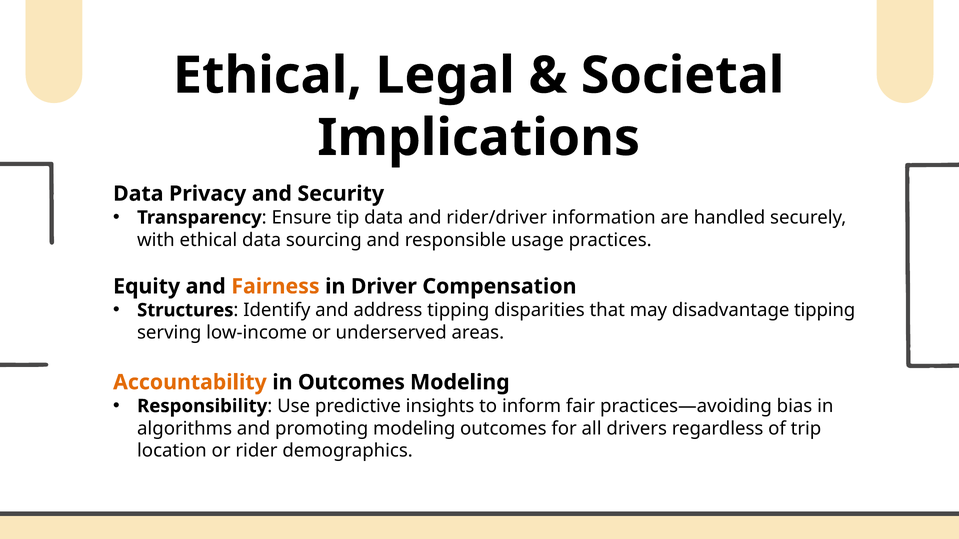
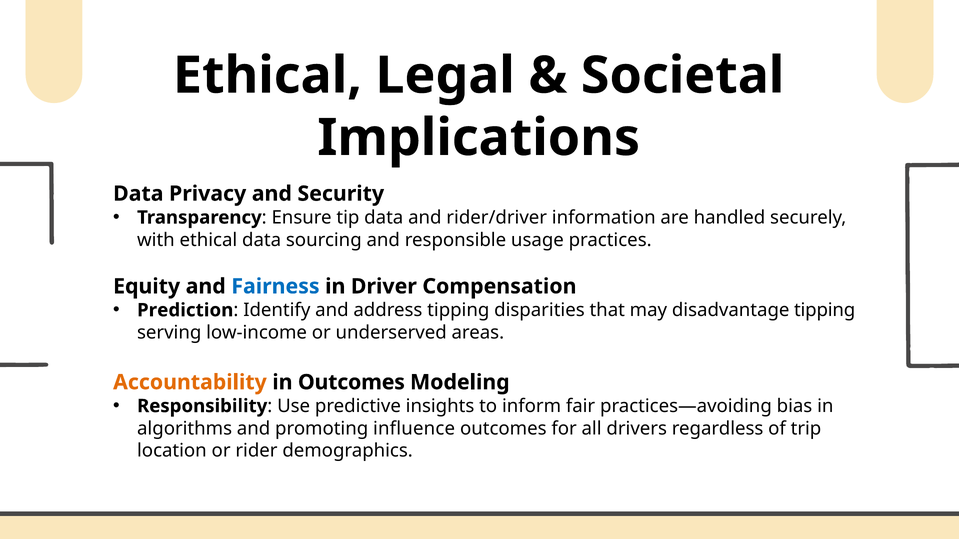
Fairness colour: orange -> blue
Structures: Structures -> Prediction
promoting modeling: modeling -> influence
